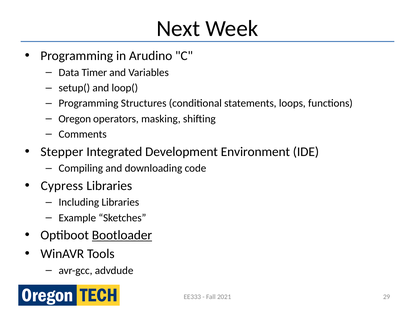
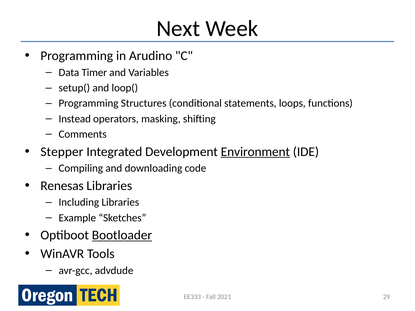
Oregon: Oregon -> Instead
Environment underline: none -> present
Cypress: Cypress -> Renesas
